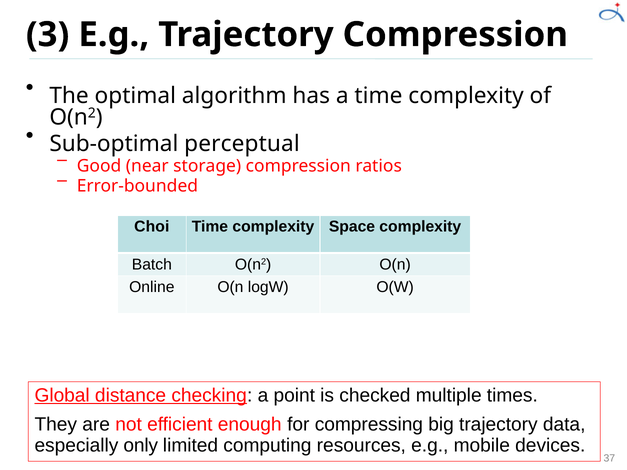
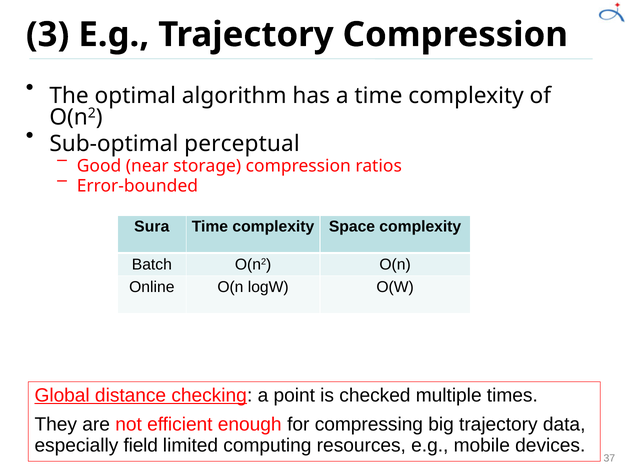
Choi: Choi -> Sura
only: only -> field
